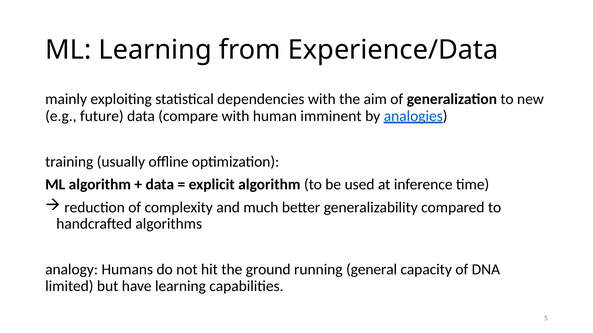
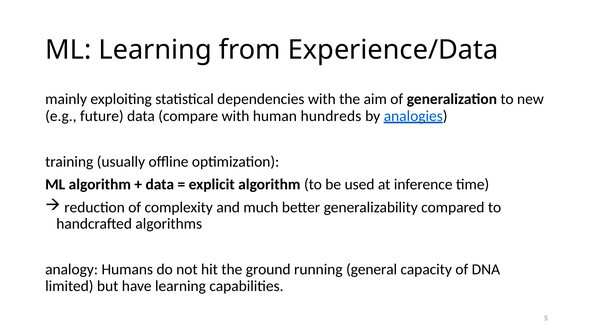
imminent: imminent -> hundreds
